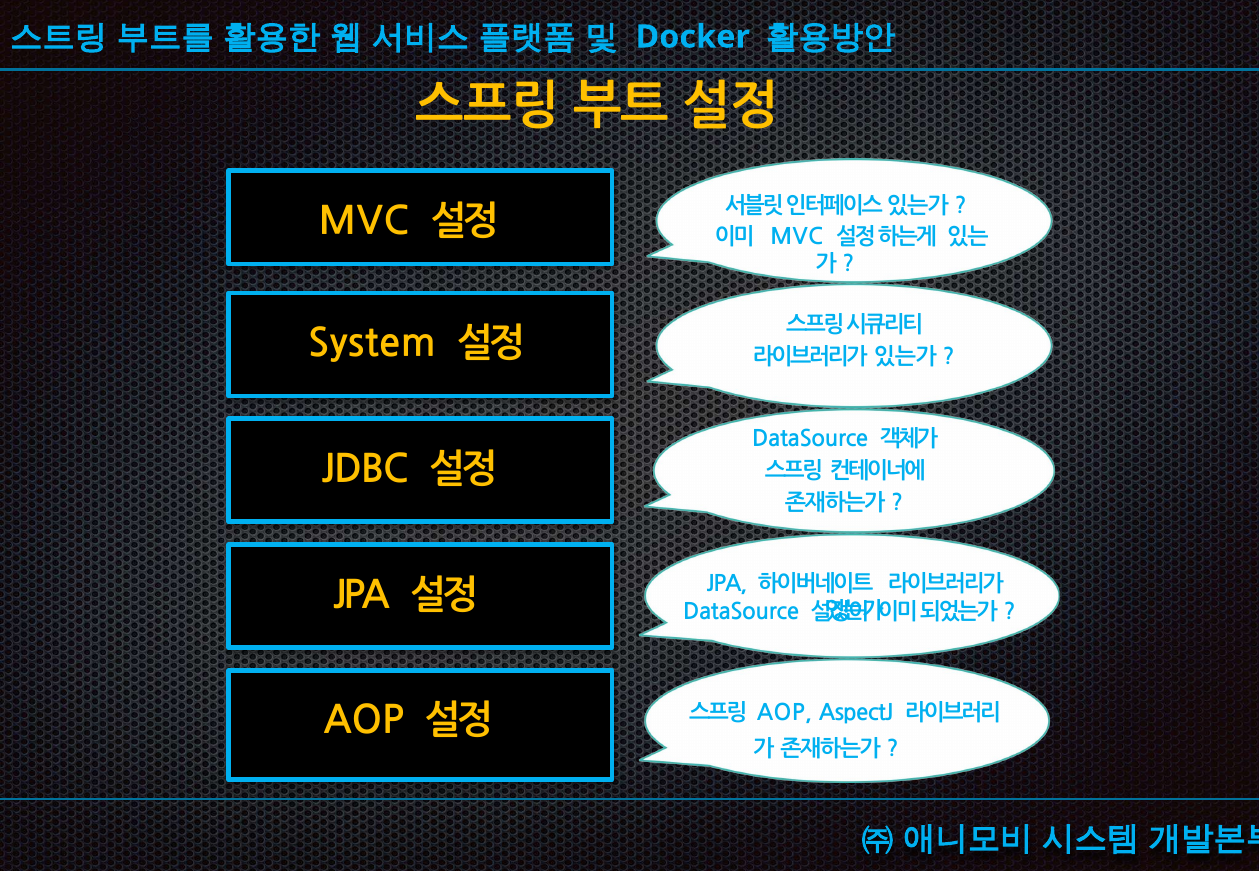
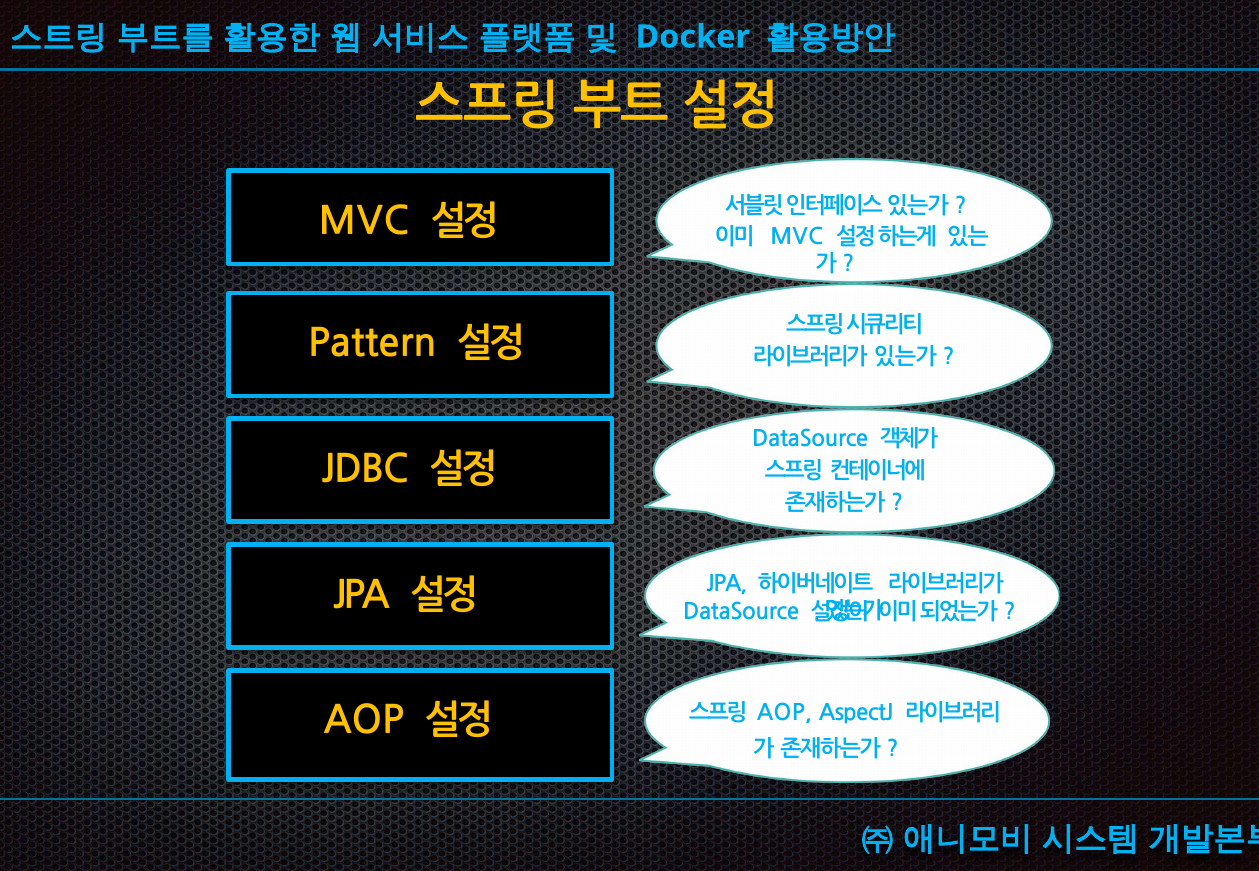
System: System -> Pattern
